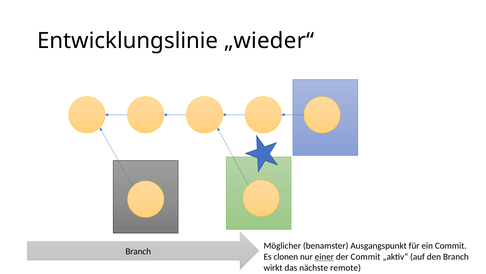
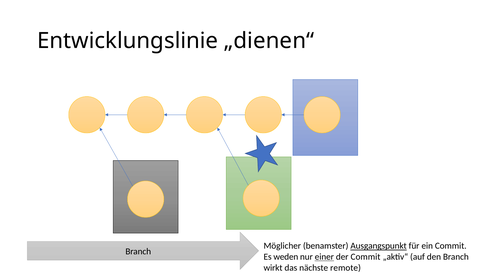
„wieder“: „wieder“ -> „dienen“
Ausgangspunkt underline: none -> present
clonen: clonen -> weden
